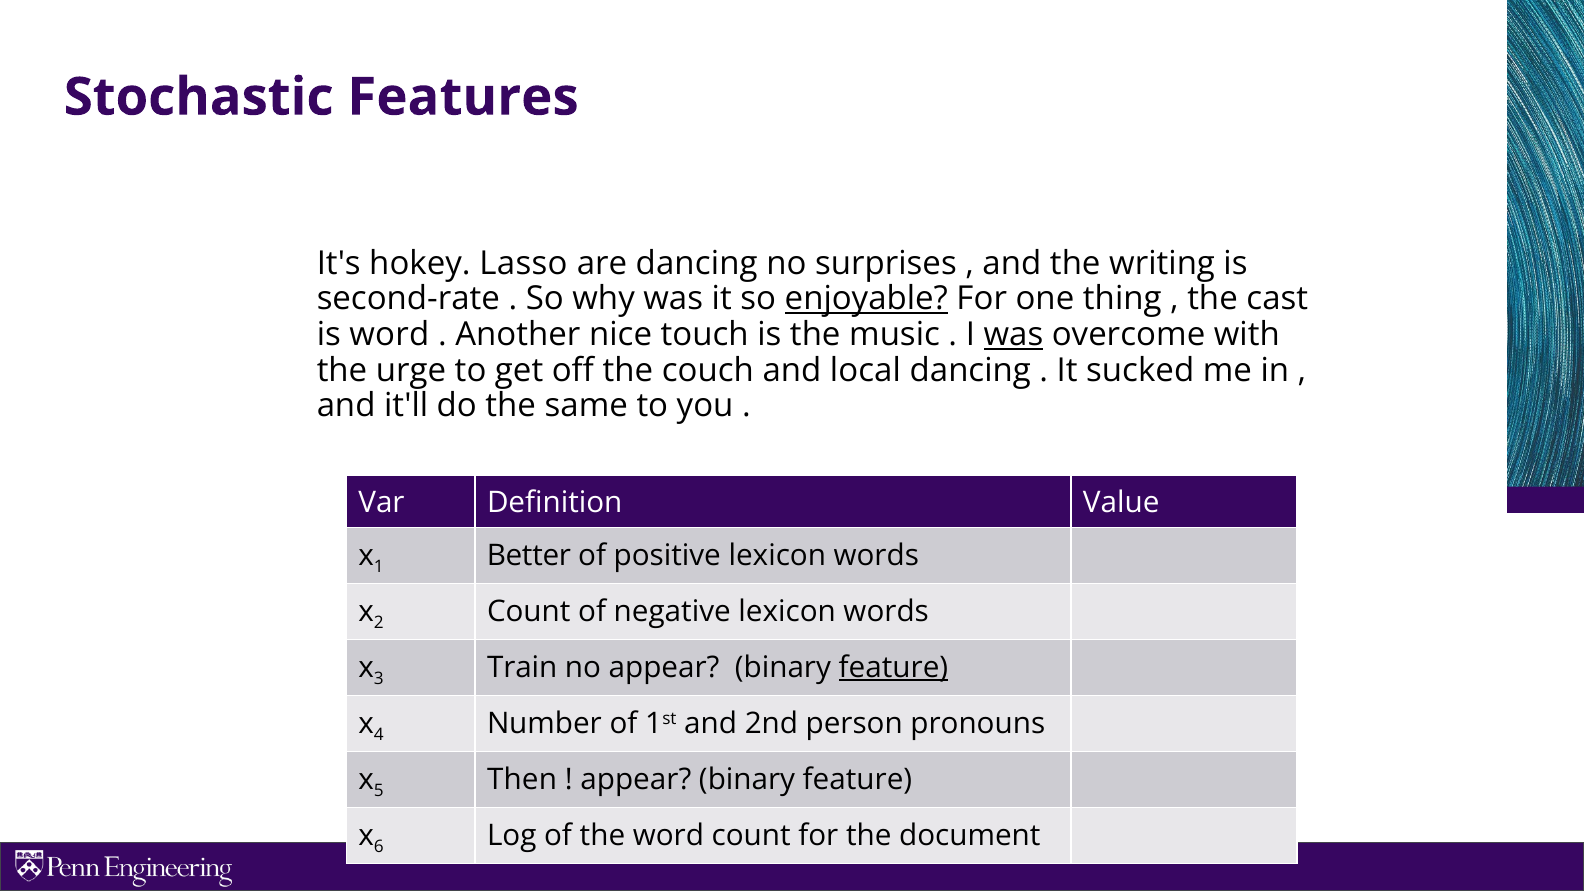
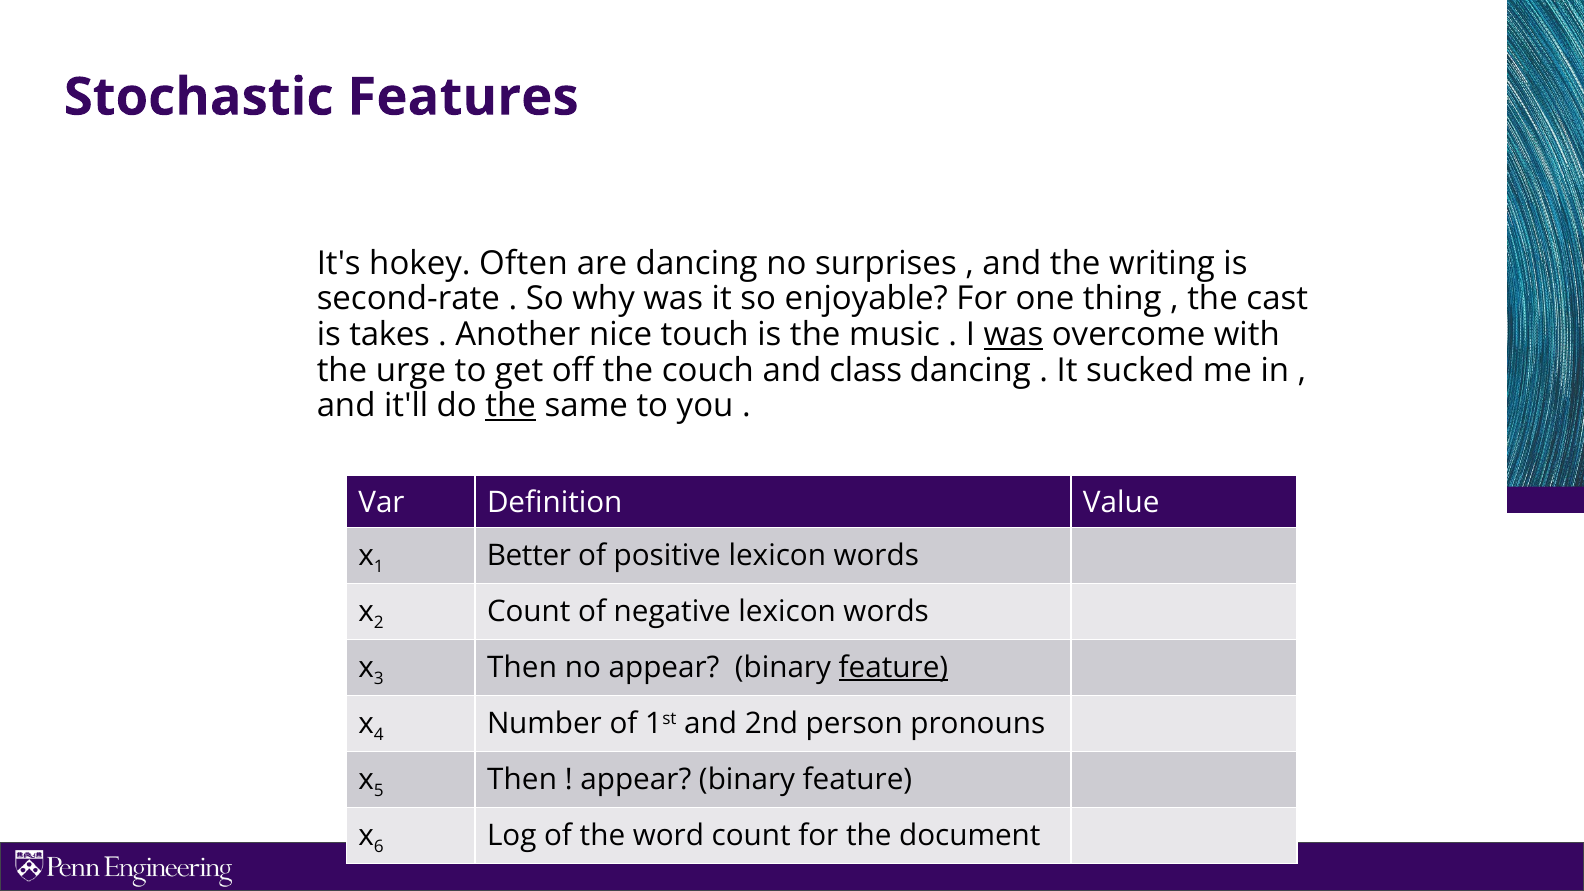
Lasso: Lasso -> Often
enjoyable underline: present -> none
is word: word -> takes
local: local -> class
the at (511, 406) underline: none -> present
Train at (522, 667): Train -> Then
